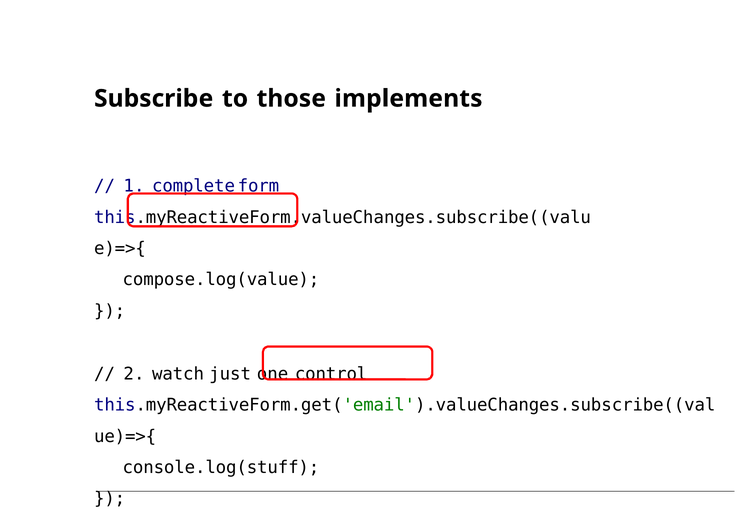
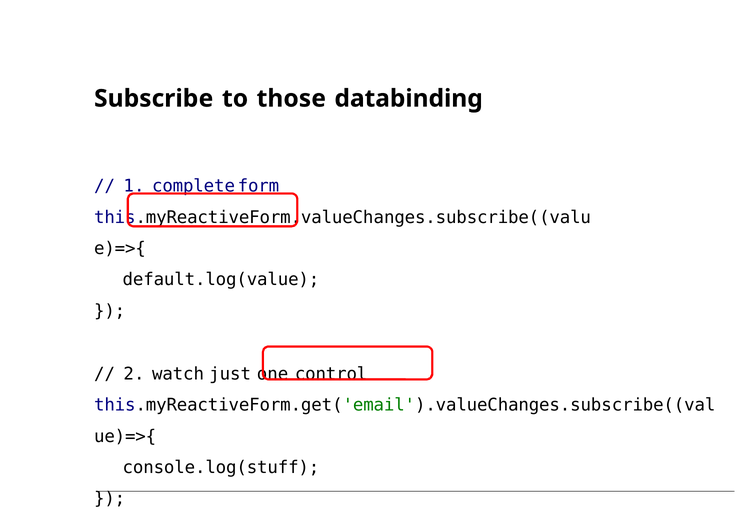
implements: implements -> databinding
compose.log(value: compose.log(value -> default.log(value
